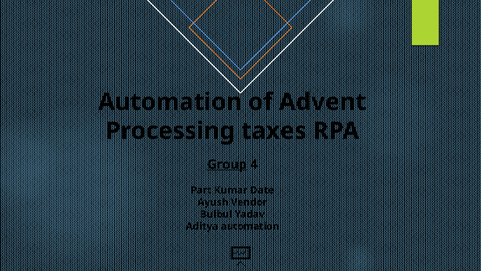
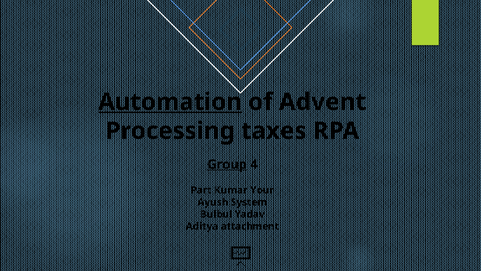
Automation at (170, 102) underline: none -> present
Date: Date -> Your
Vendor: Vendor -> System
Aditya automation: automation -> attachment
